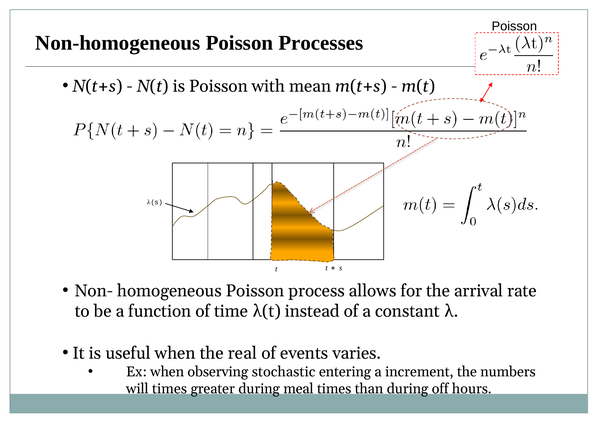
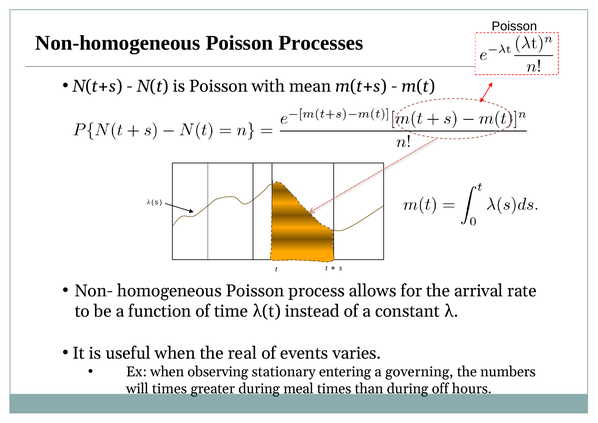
stochastic: stochastic -> stationary
increment: increment -> governing
